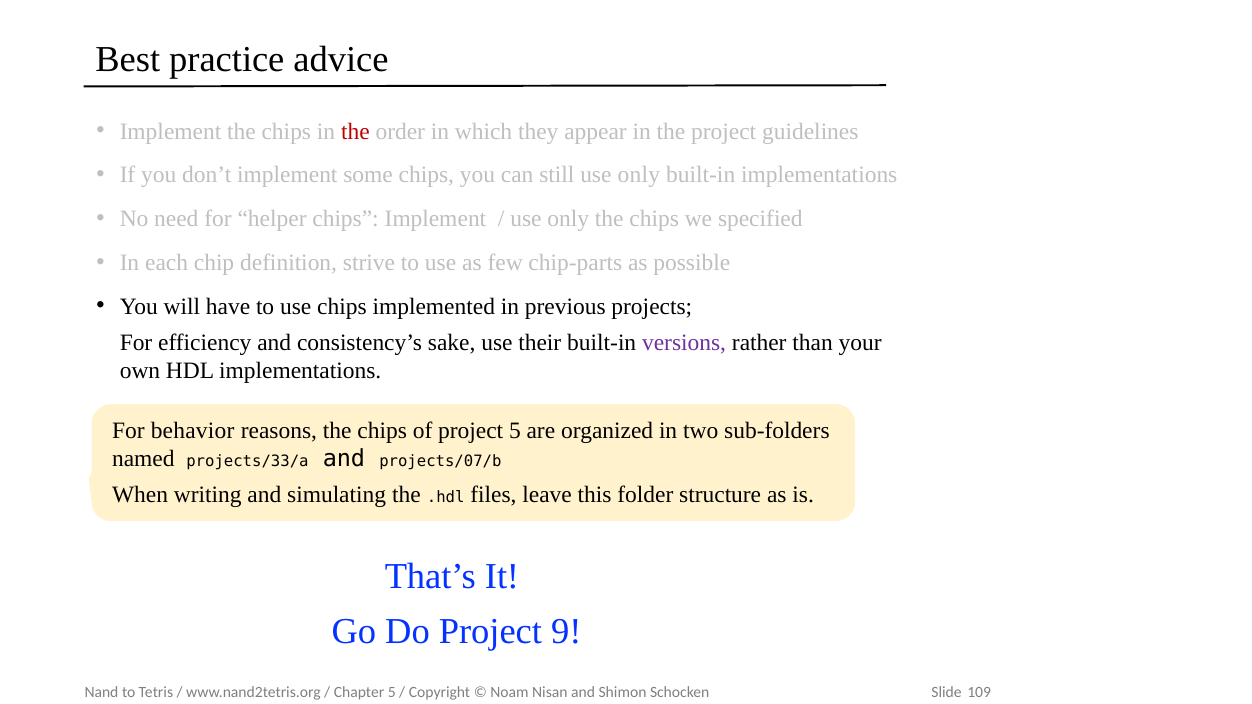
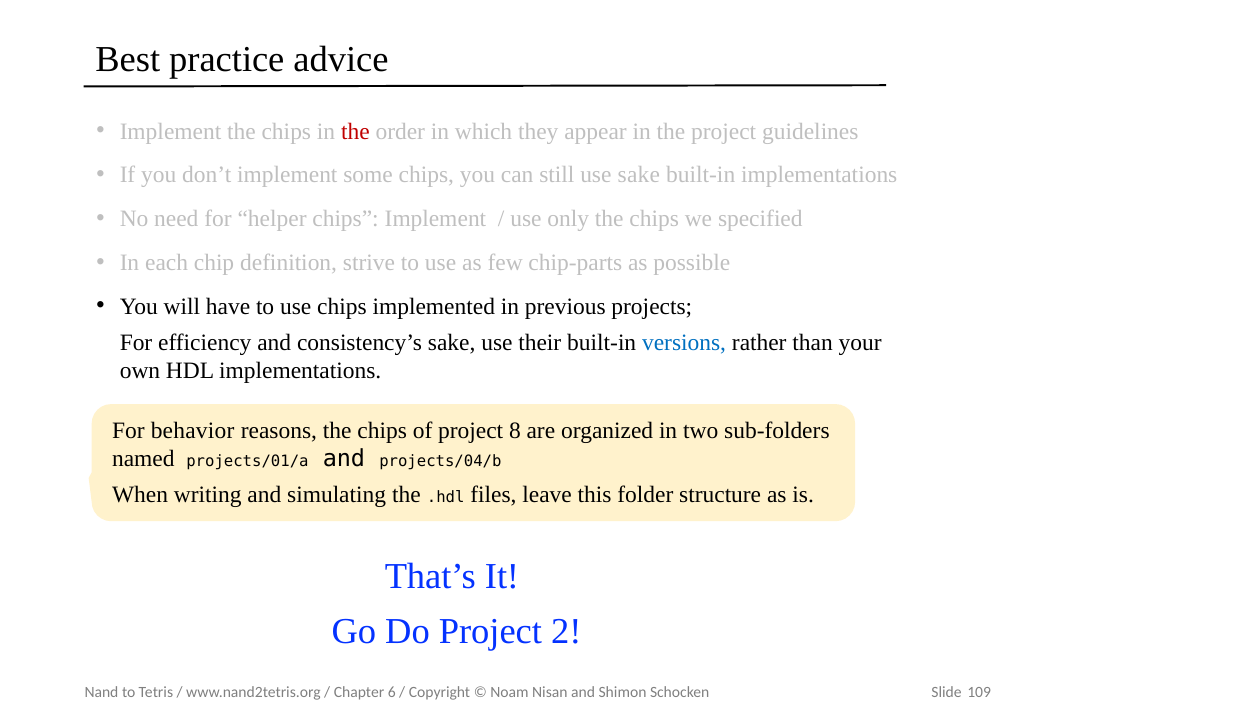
still use only: only -> sake
versions colour: purple -> blue
project 5: 5 -> 8
projects/33/a: projects/33/a -> projects/01/a
projects/07/b: projects/07/b -> projects/04/b
9: 9 -> 2
5 at (392, 692): 5 -> 6
